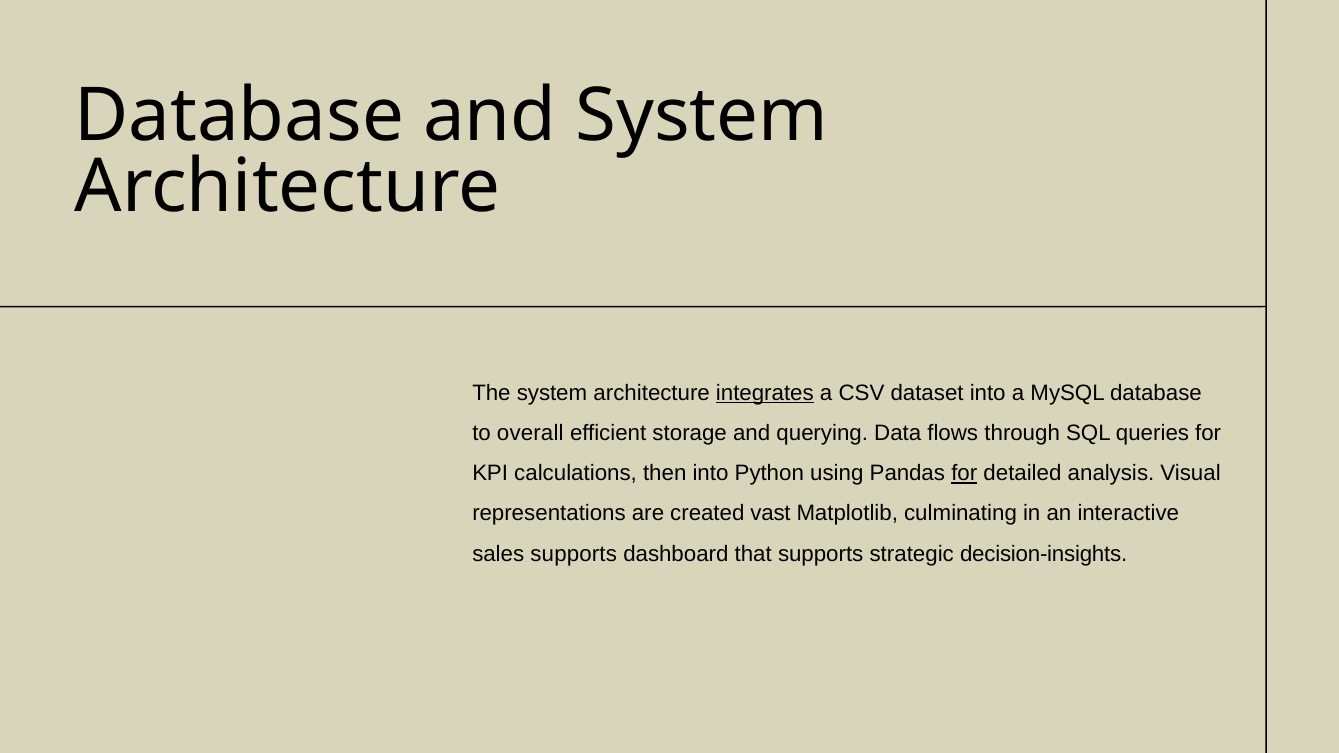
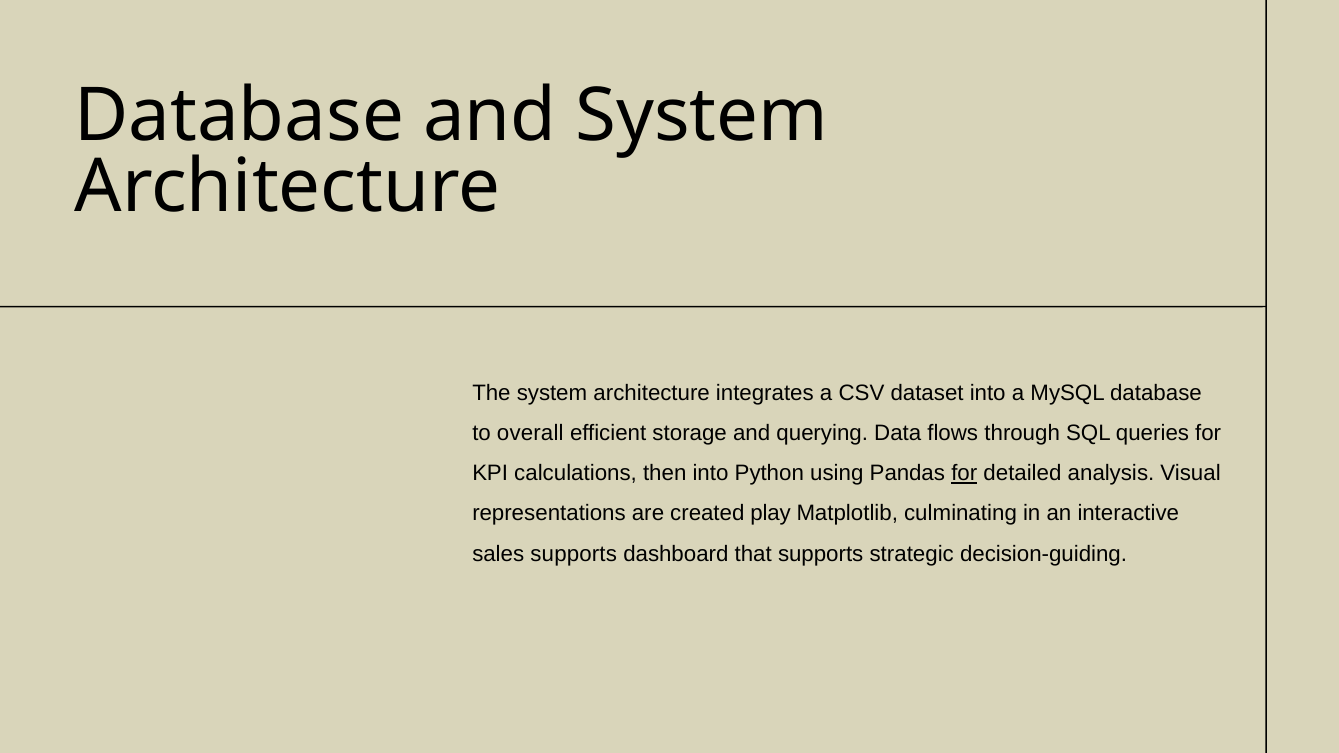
integrates underline: present -> none
vast: vast -> play
decision-insights: decision-insights -> decision-guiding
